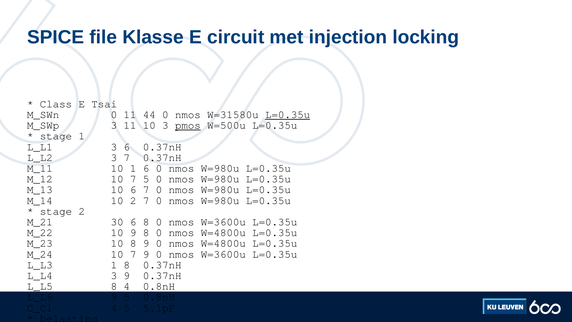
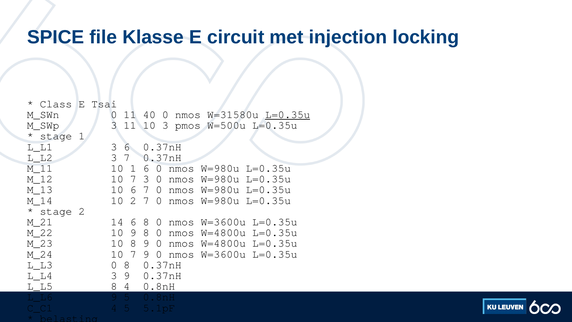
44: 44 -> 40
pmos underline: present -> none
7 5: 5 -> 3
30: 30 -> 14
L_L3 1: 1 -> 0
